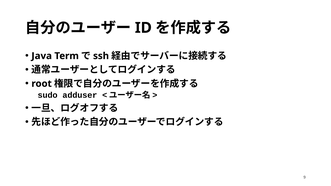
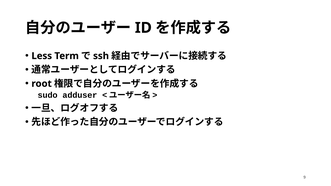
Java: Java -> Less
